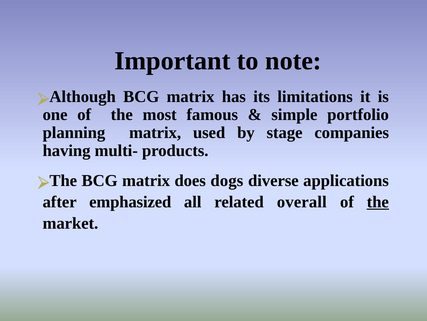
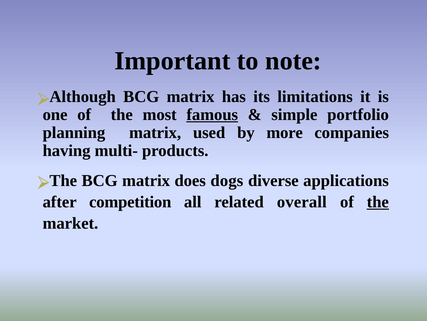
famous underline: none -> present
stage: stage -> more
emphasized: emphasized -> competition
